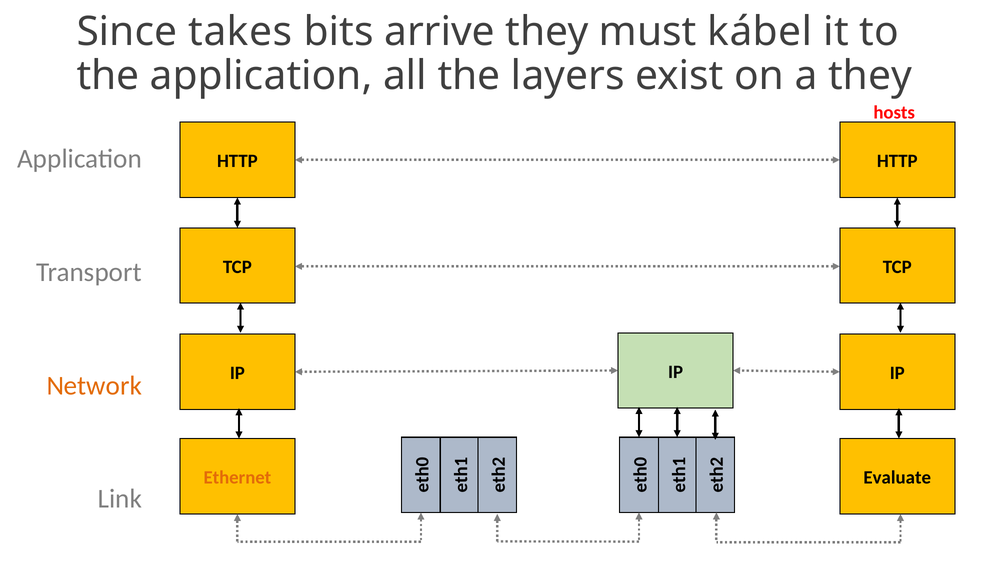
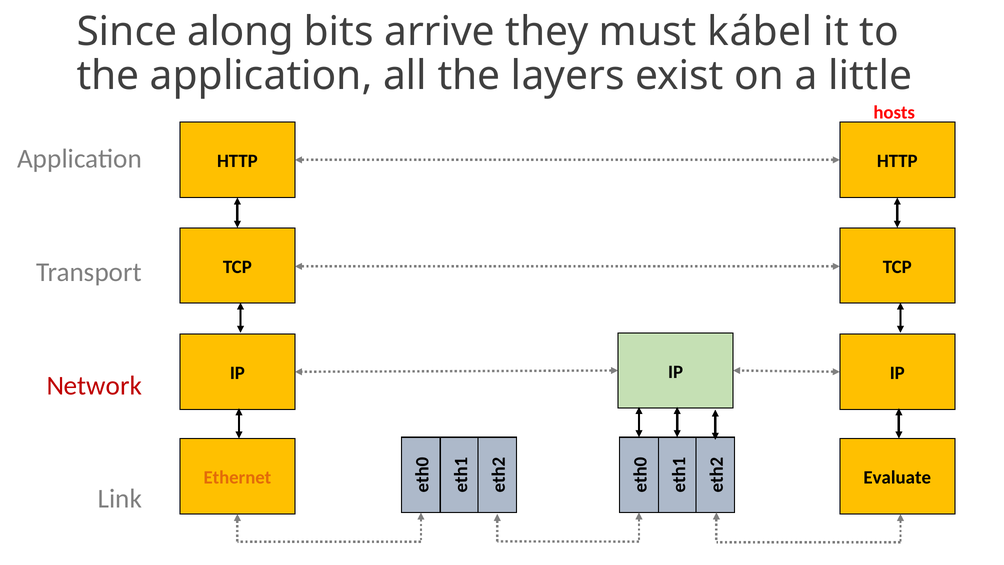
takes: takes -> along
a they: they -> little
Network colour: orange -> red
